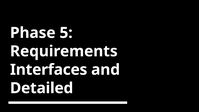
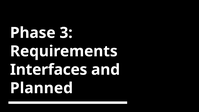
5: 5 -> 3
Detailed: Detailed -> Planned
